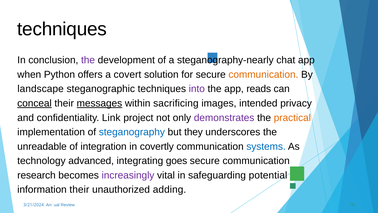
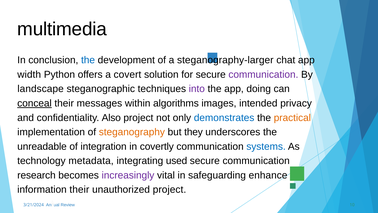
techniques at (62, 29): techniques -> multimedia
the at (88, 60) colour: purple -> blue
steganography-nearly: steganography-nearly -> steganography-larger
when: when -> width
communication at (263, 74) colour: orange -> purple
reads: reads -> doing
messages underline: present -> none
sacrificing: sacrificing -> algorithms
Link: Link -> Also
demonstrates colour: purple -> blue
steganography colour: blue -> orange
advanced: advanced -> metadata
goes: goes -> used
potential: potential -> enhance
unauthorized adding: adding -> project
